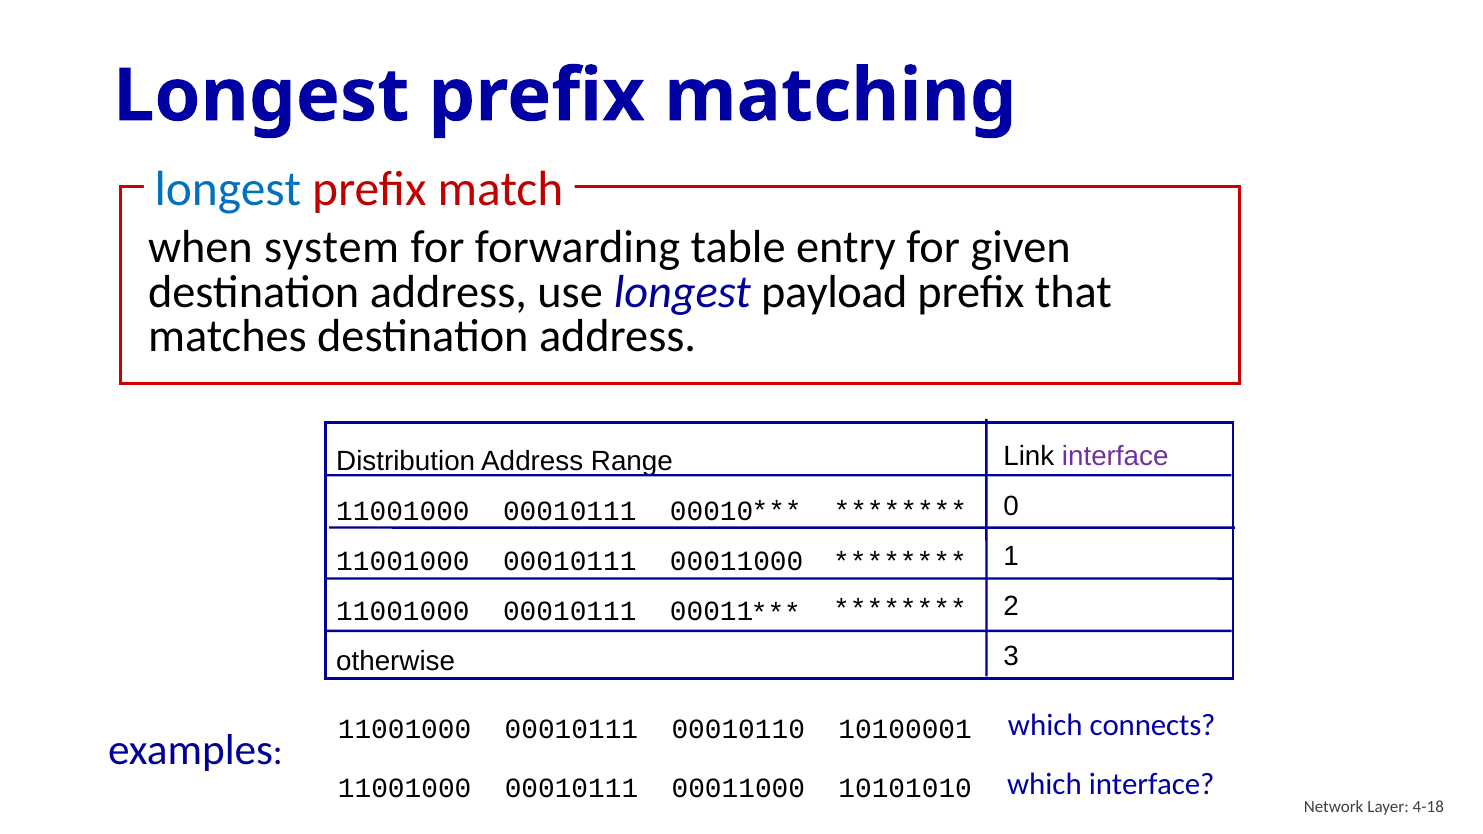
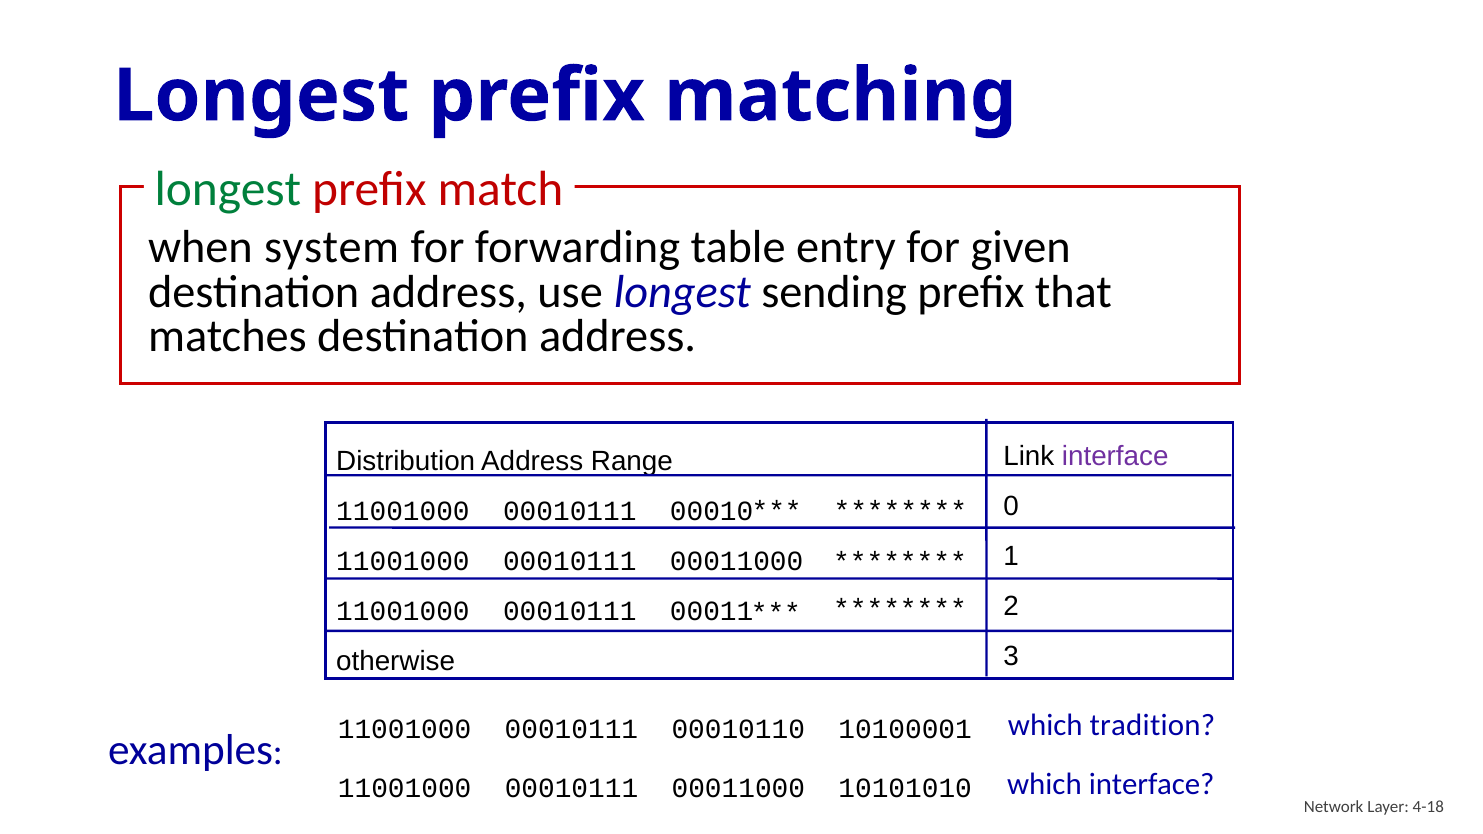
longest at (228, 189) colour: blue -> green
payload: payload -> sending
connects: connects -> tradition
